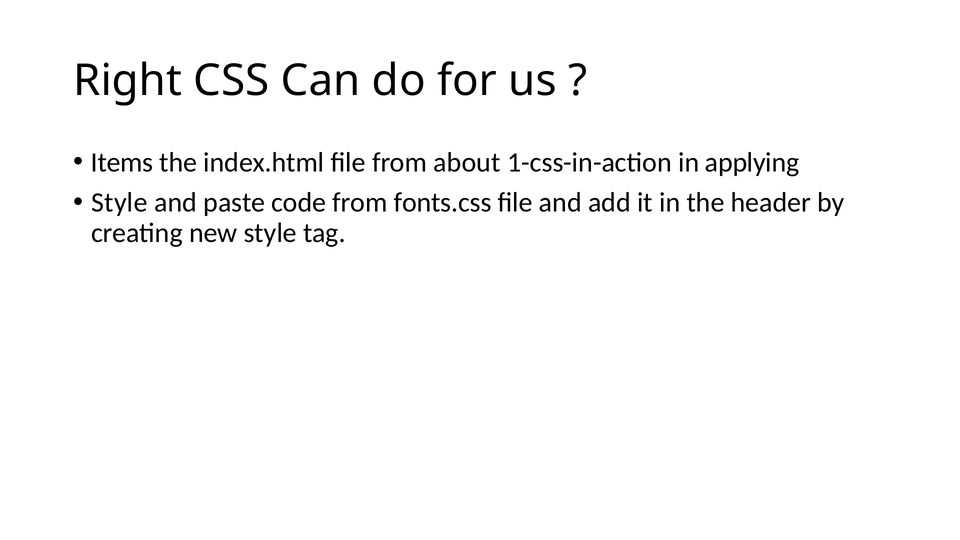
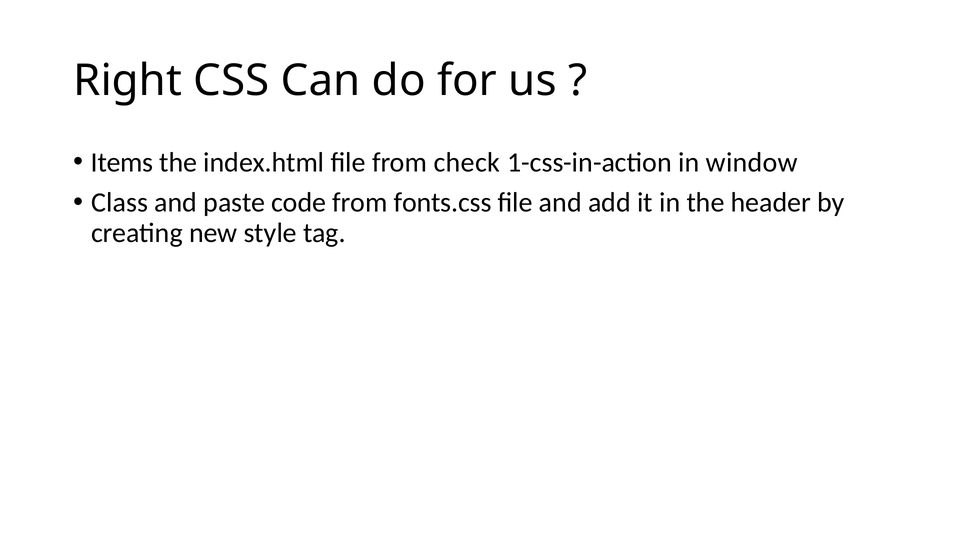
about: about -> check
applying: applying -> window
Style at (119, 203): Style -> Class
